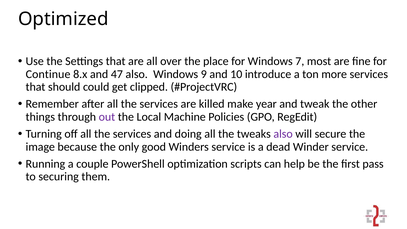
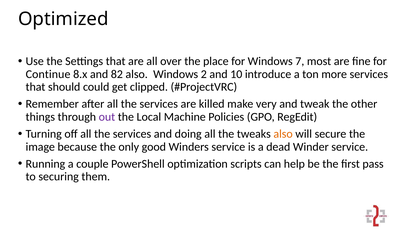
47: 47 -> 82
9: 9 -> 2
year: year -> very
also at (283, 134) colour: purple -> orange
